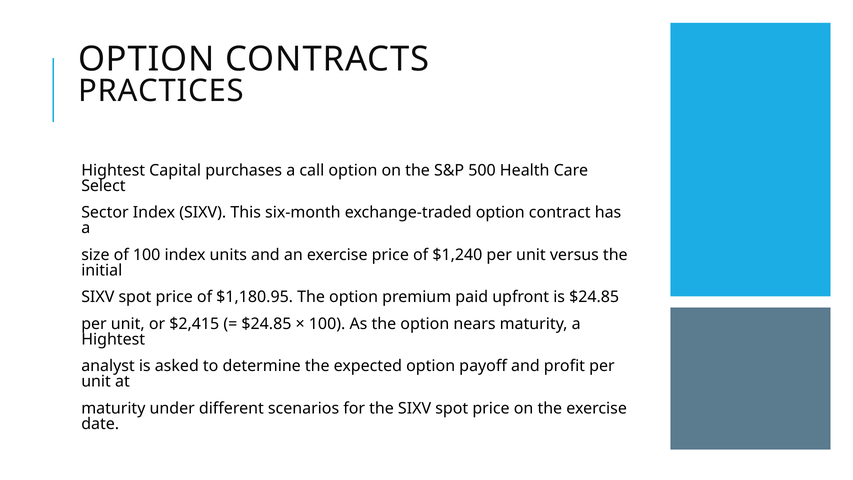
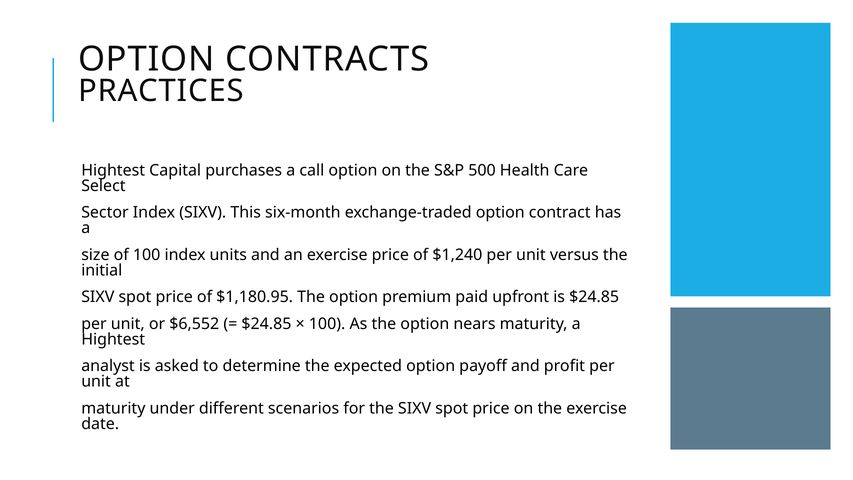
$2,415: $2,415 -> $6,552
